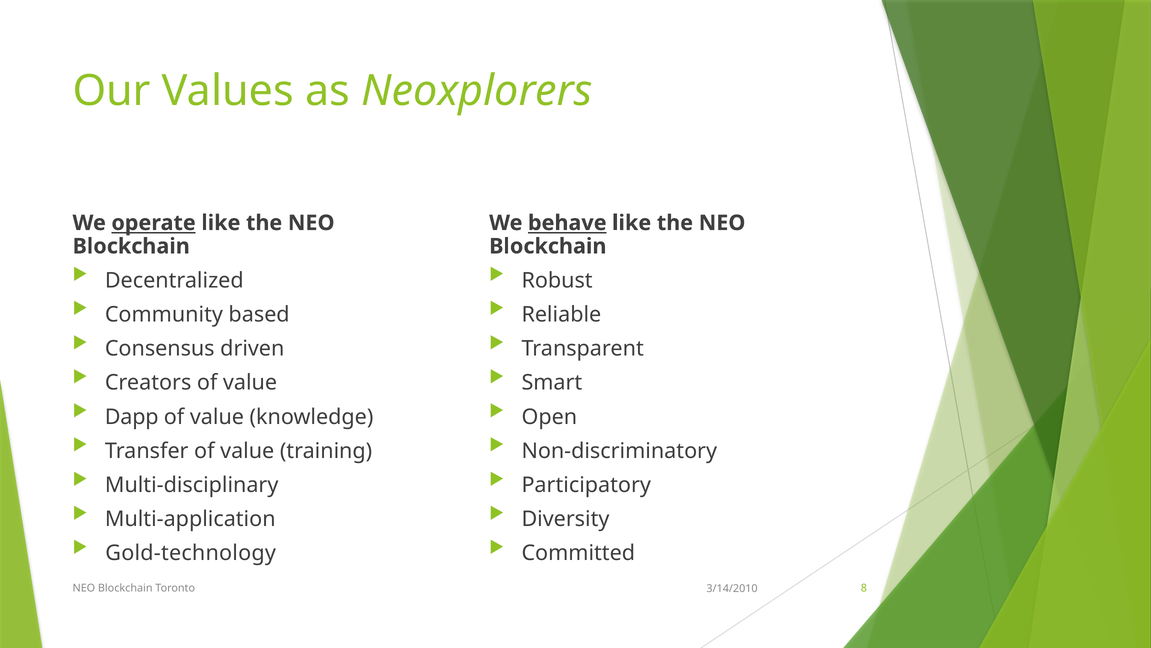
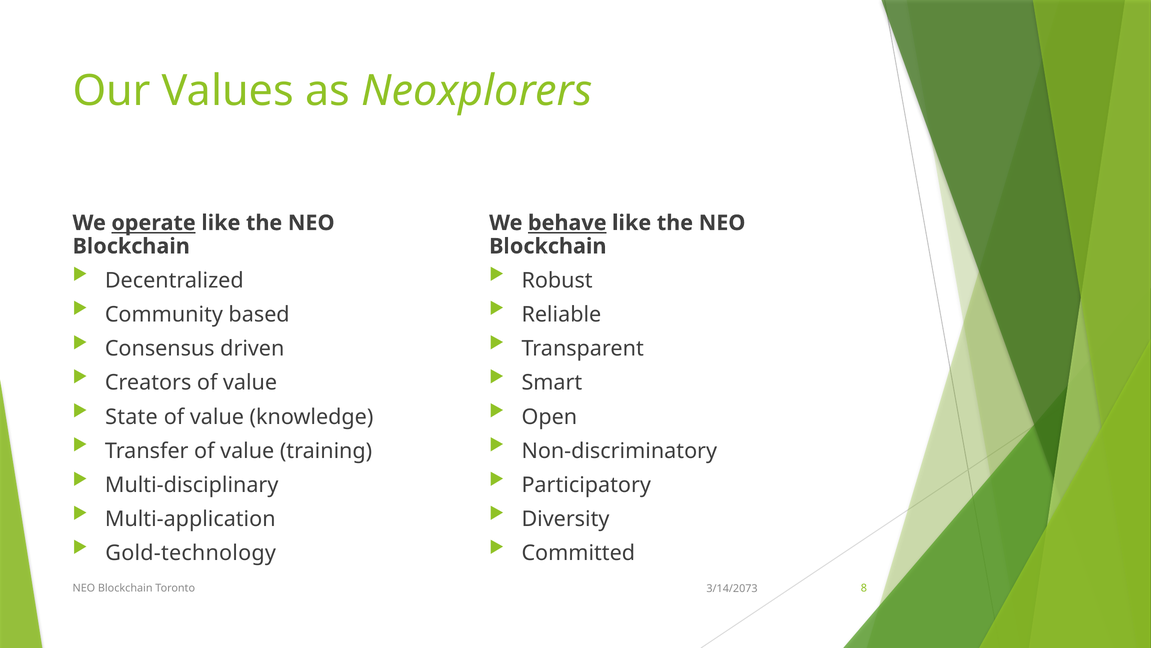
Dapp: Dapp -> State
3/14/2010: 3/14/2010 -> 3/14/2073
